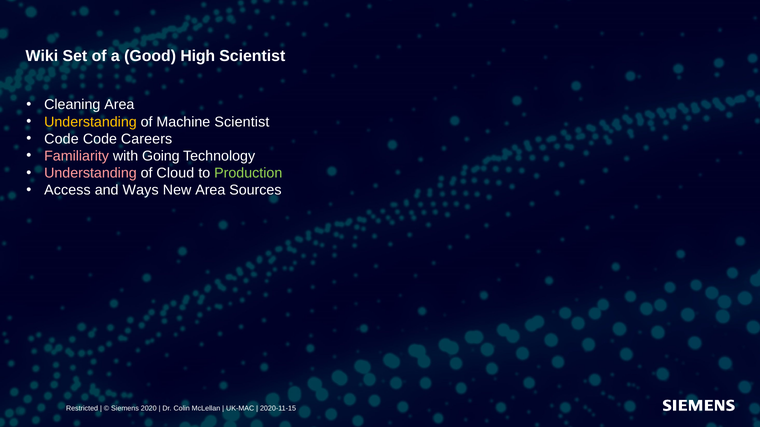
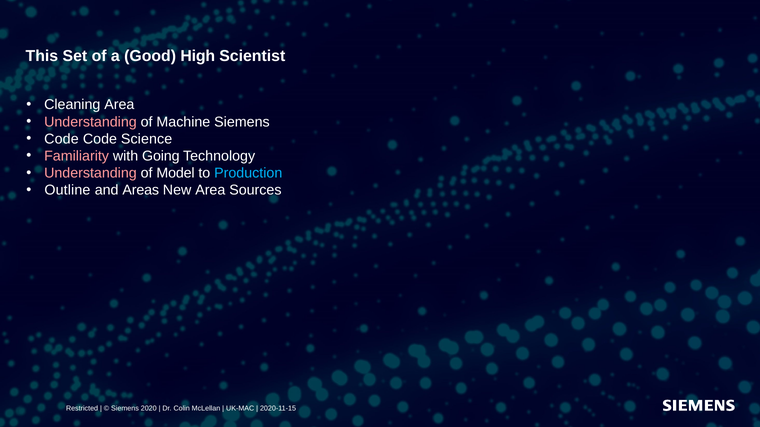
Wiki: Wiki -> This
Understanding at (90, 122) colour: yellow -> pink
Machine Scientist: Scientist -> Siemens
Careers: Careers -> Science
Cloud: Cloud -> Model
Production colour: light green -> light blue
Access: Access -> Outline
Ways: Ways -> Areas
